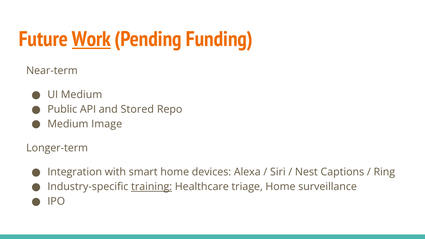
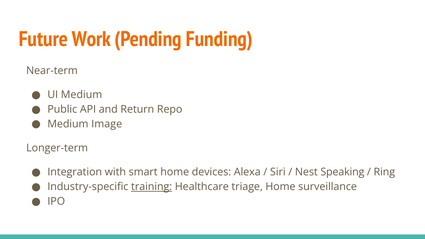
Work underline: present -> none
Stored: Stored -> Return
Captions: Captions -> Speaking
